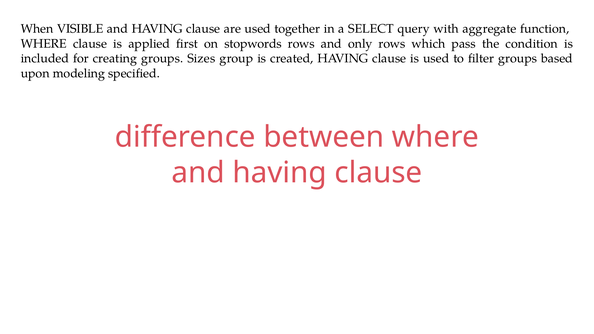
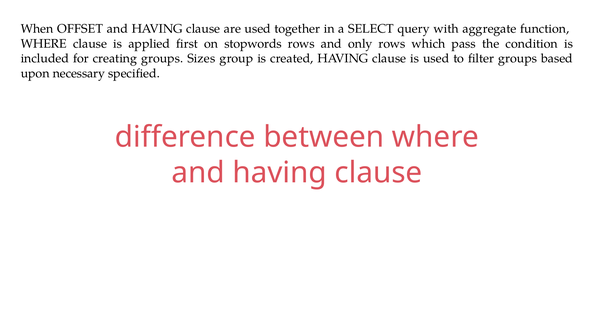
VISIBLE: VISIBLE -> OFFSET
modeling: modeling -> necessary
